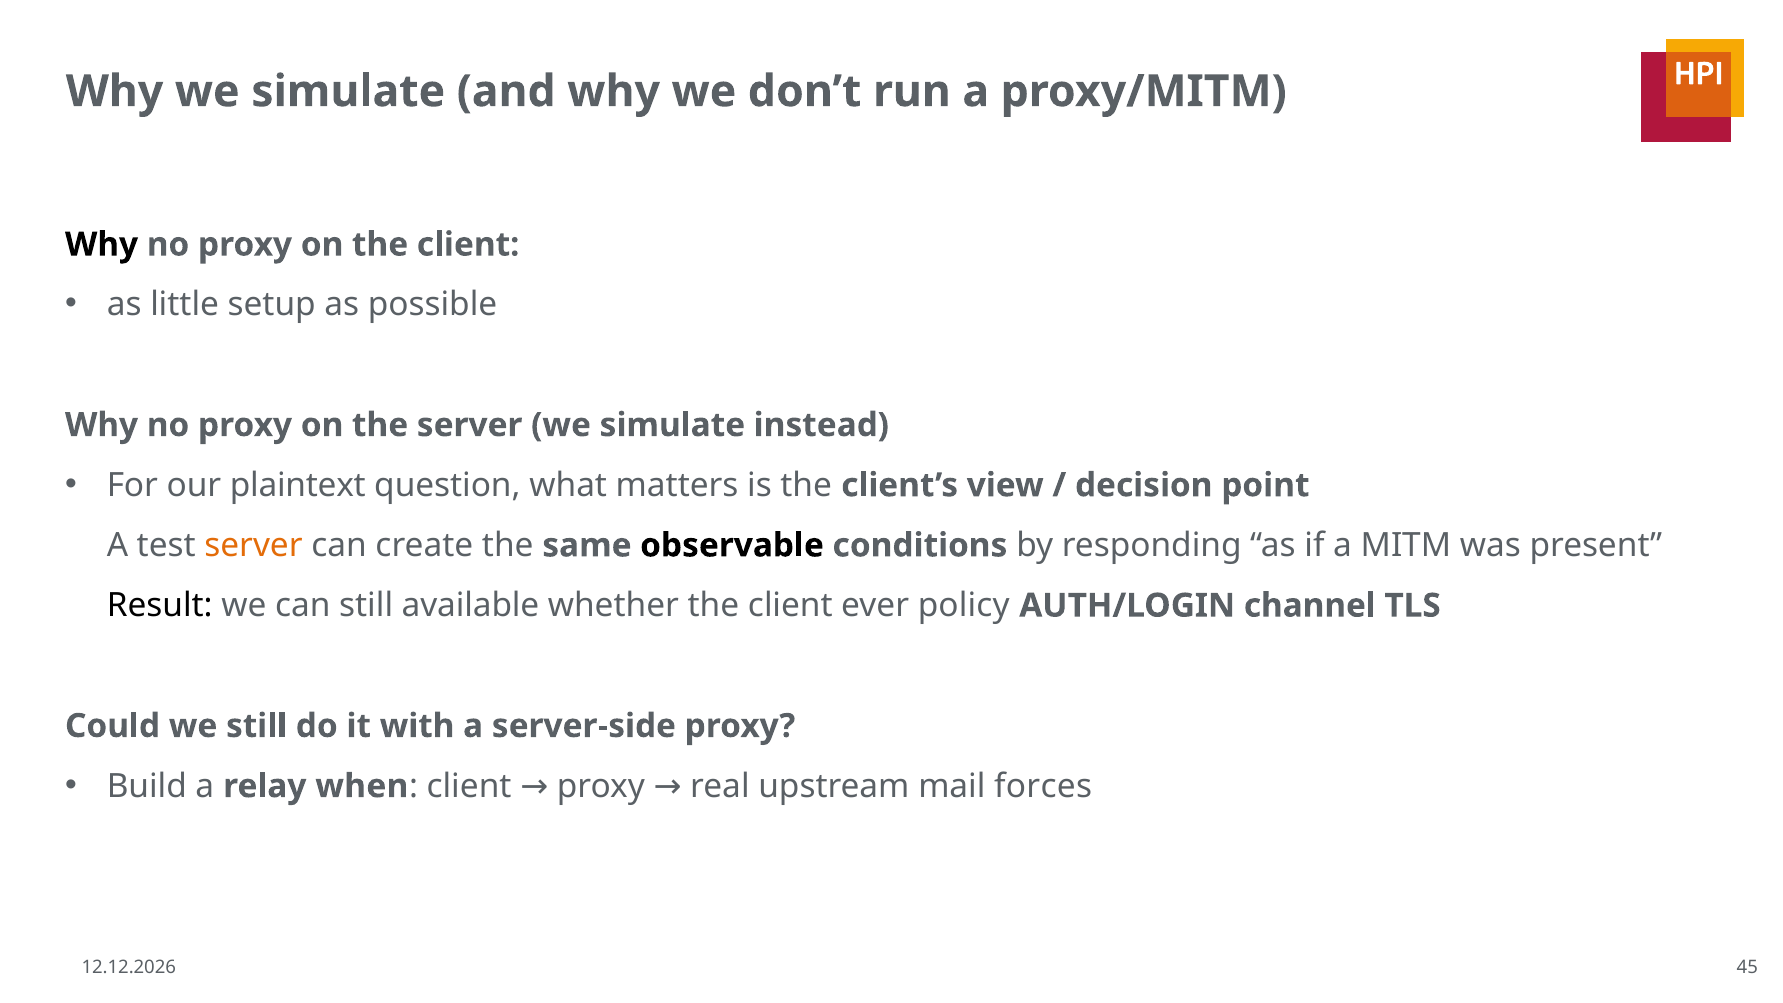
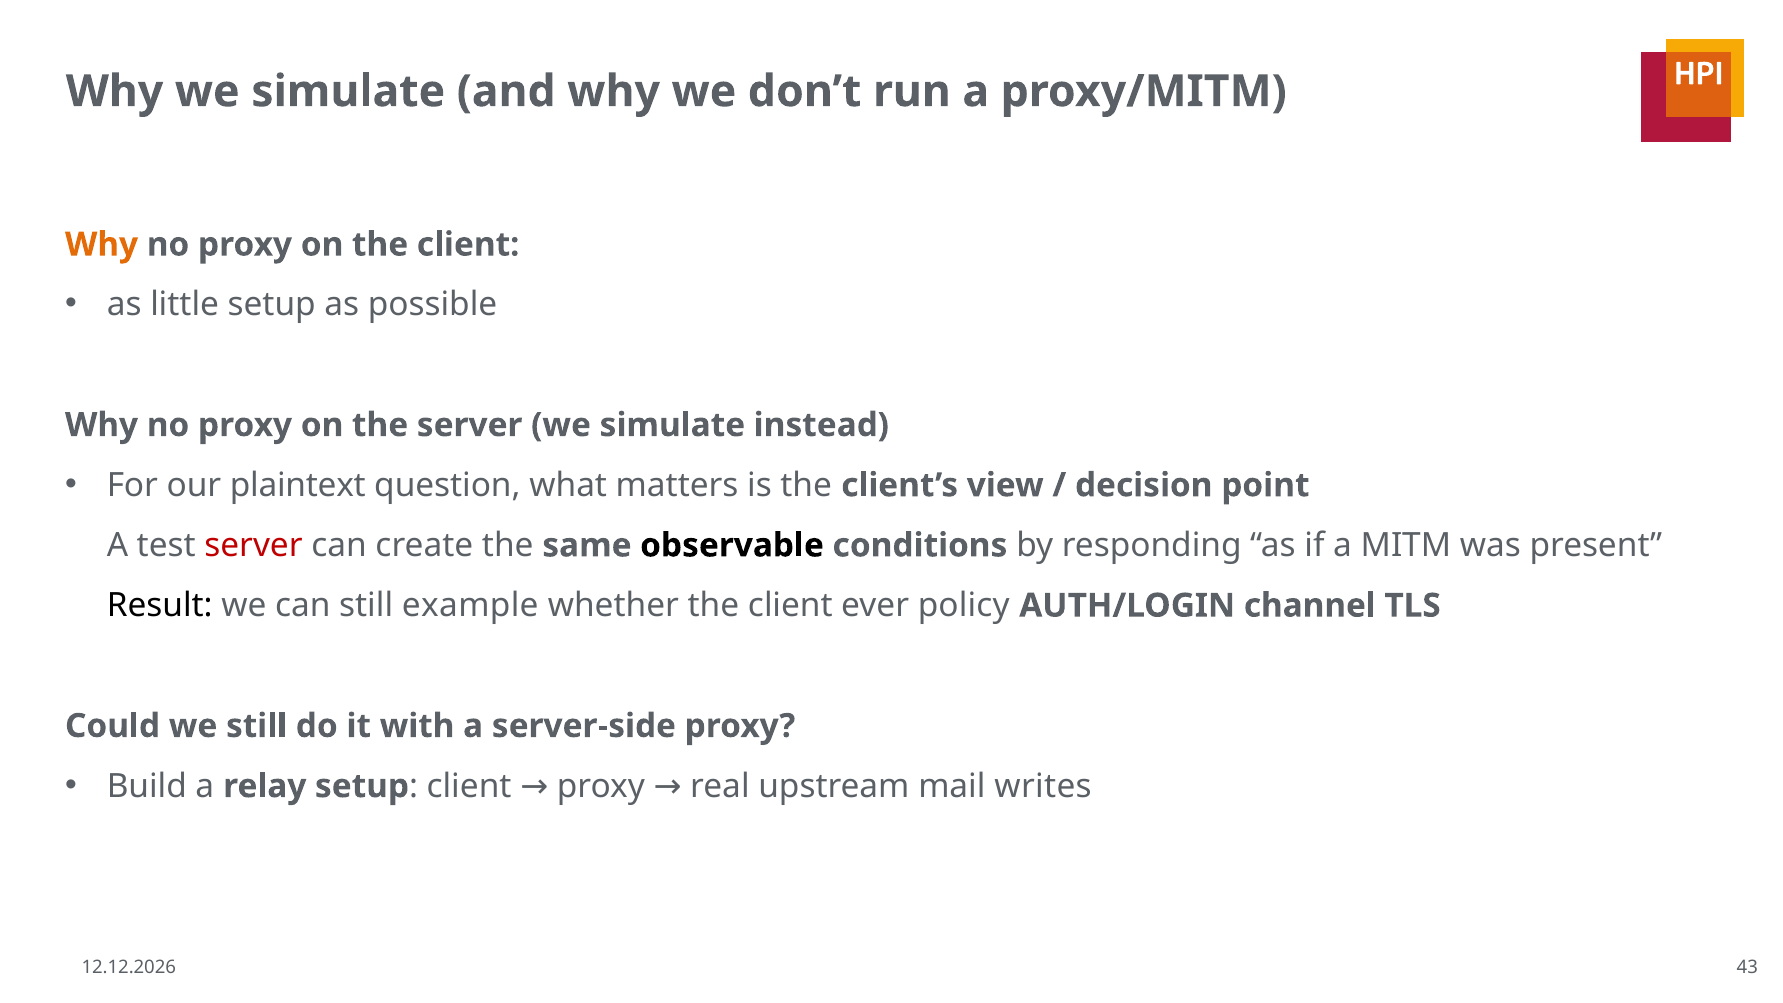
Why at (102, 245) colour: black -> orange
server at (254, 545) colour: orange -> red
available: available -> example
relay when: when -> setup
forces: forces -> writes
45: 45 -> 43
